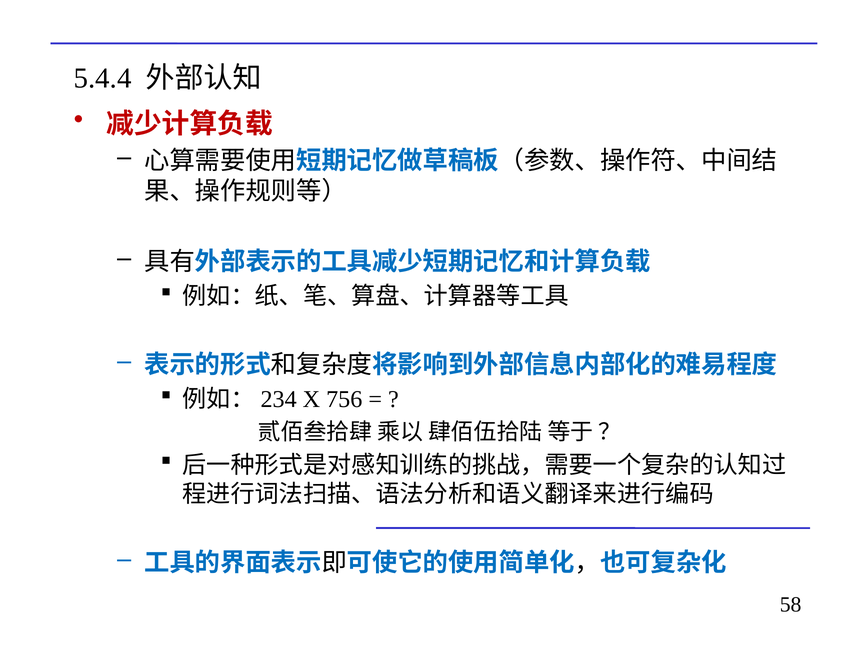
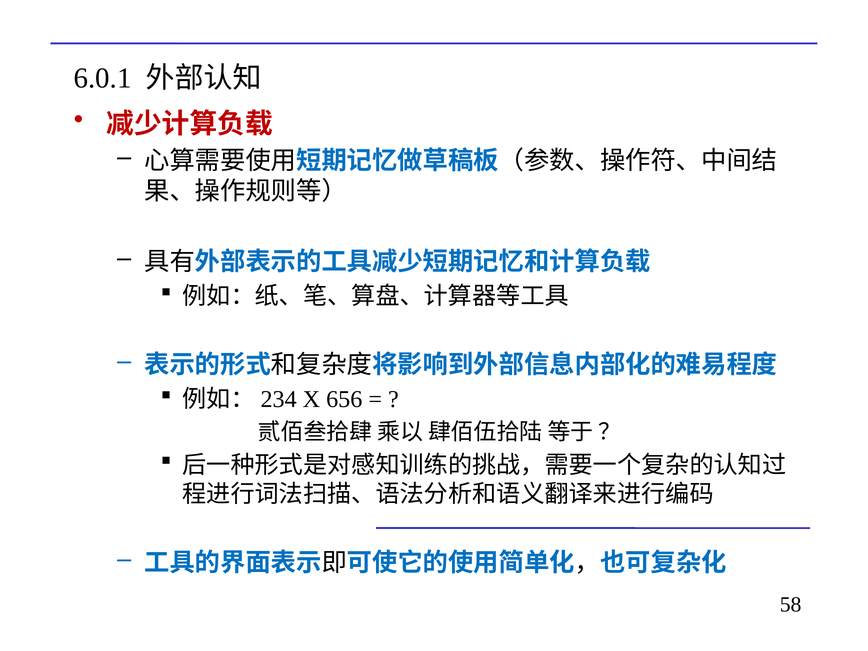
5.4.4: 5.4.4 -> 6.0.1
756: 756 -> 656
